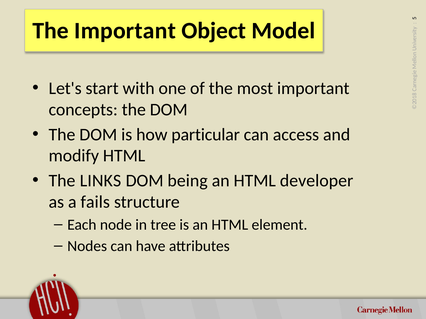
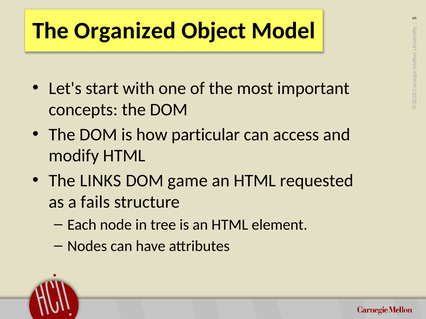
The Important: Important -> Organized
being: being -> game
developer: developer -> requested
